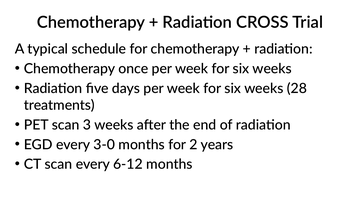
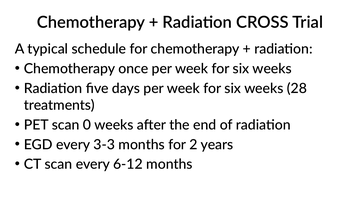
3: 3 -> 0
3-0: 3-0 -> 3-3
